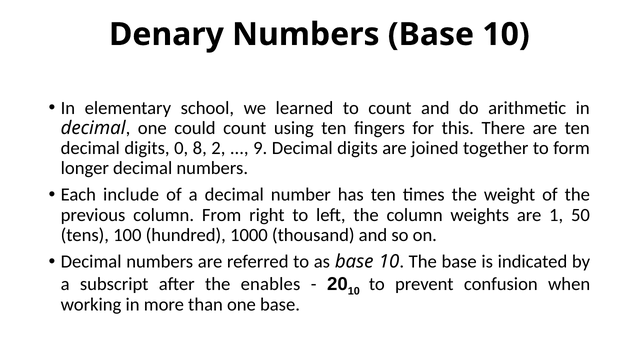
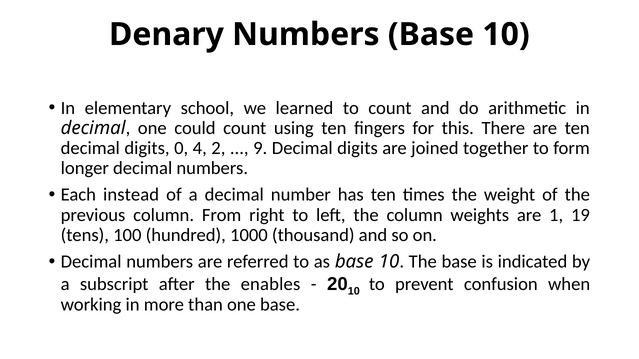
8: 8 -> 4
include: include -> instead
50: 50 -> 19
